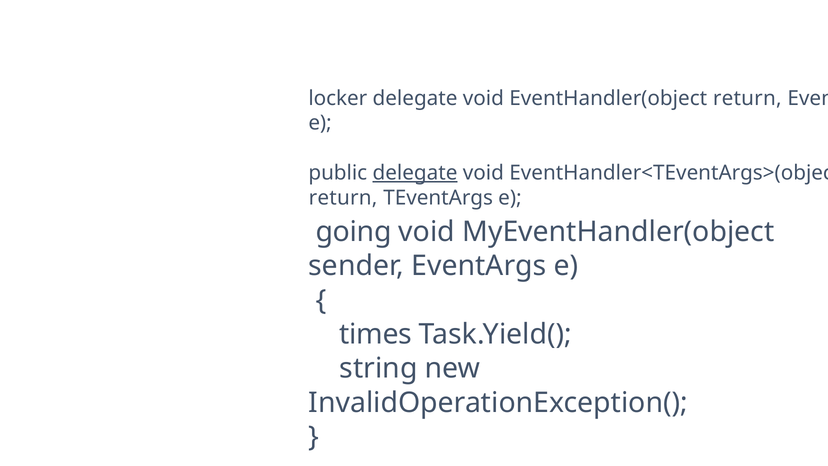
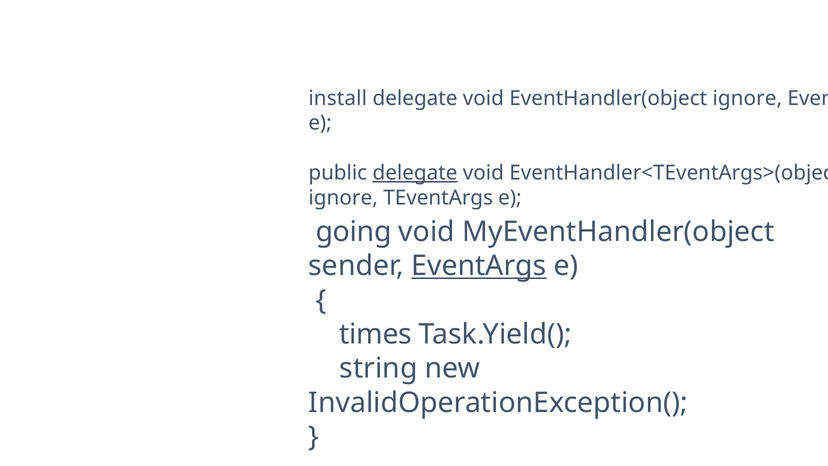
locker: locker -> install
EventHandler(object return: return -> ignore
return at (343, 198): return -> ignore
EventArgs at (479, 266) underline: none -> present
